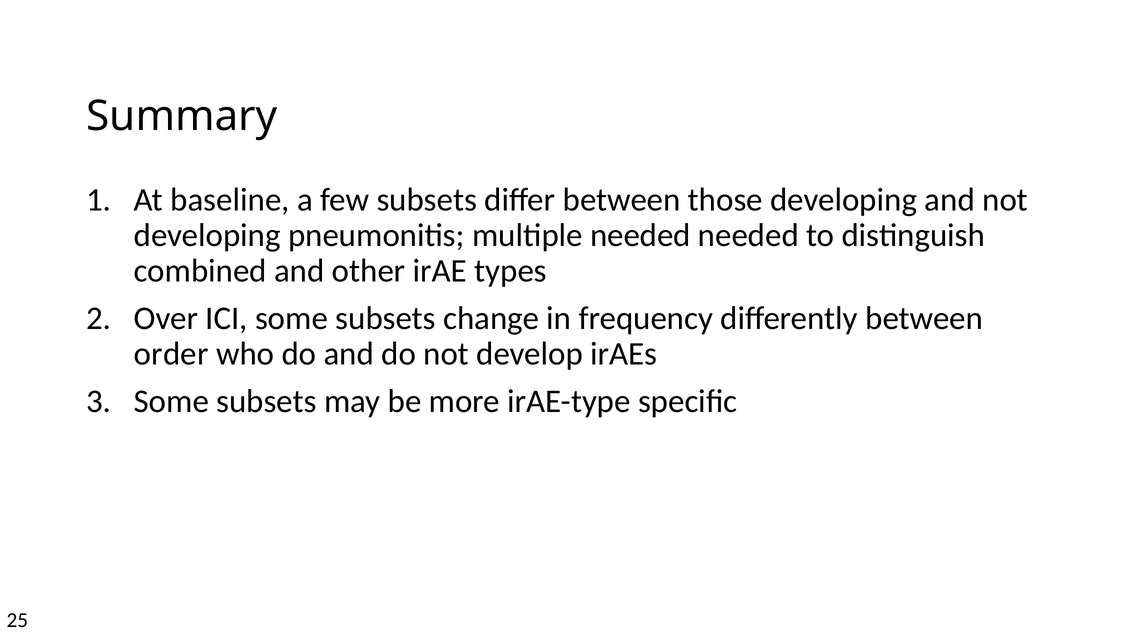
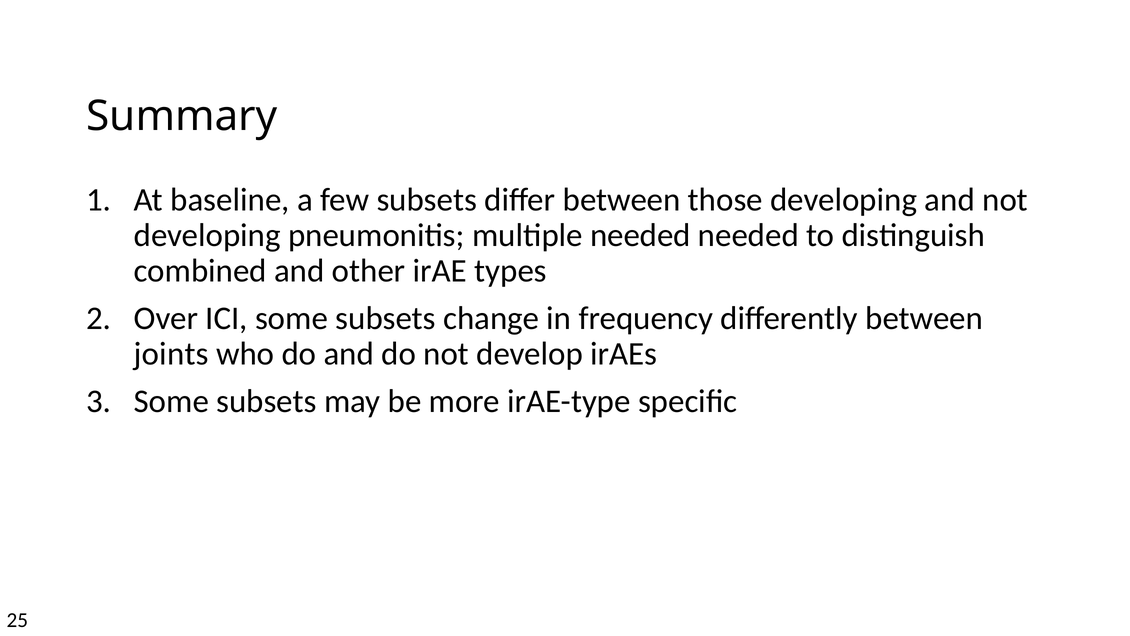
order: order -> joints
